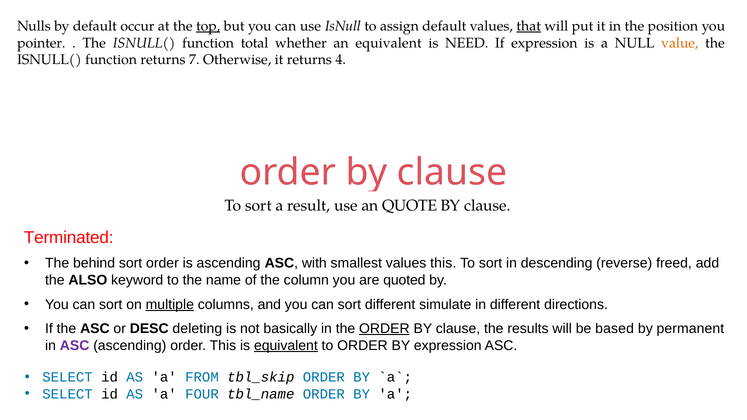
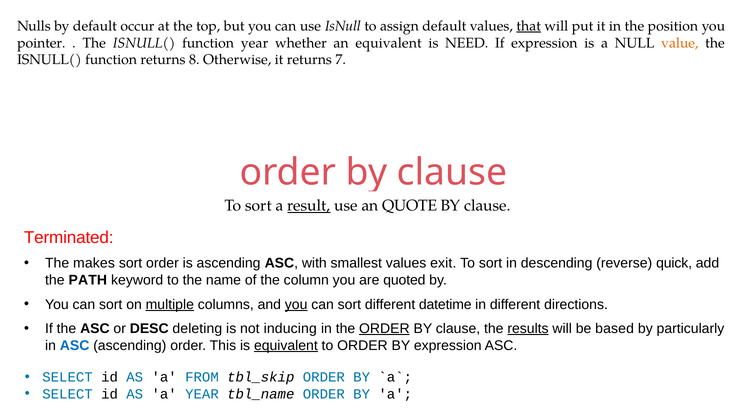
top underline: present -> none
function total: total -> year
7: 7 -> 8
4: 4 -> 7
result underline: none -> present
behind: behind -> makes
values this: this -> exit
freed: freed -> quick
ALSO: ALSO -> PATH
you at (296, 305) underline: none -> present
simulate: simulate -> datetime
basically: basically -> inducing
results underline: none -> present
permanent: permanent -> particularly
ASC at (75, 346) colour: purple -> blue
a FOUR: FOUR -> YEAR
